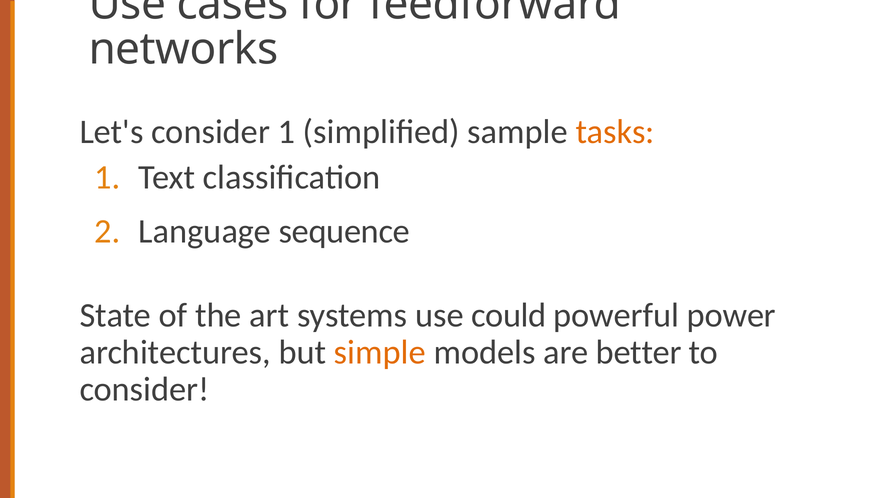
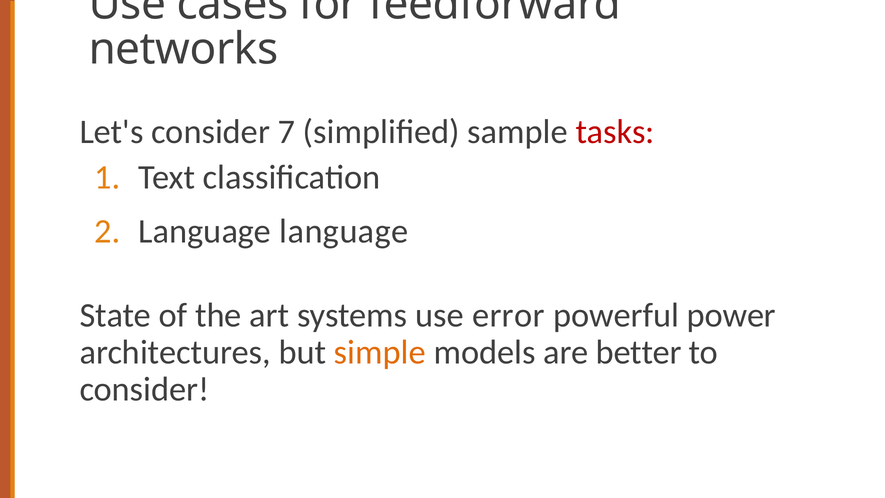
consider 1: 1 -> 7
tasks colour: orange -> red
Language sequence: sequence -> language
could: could -> error
